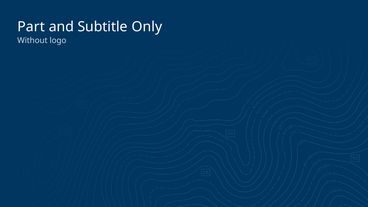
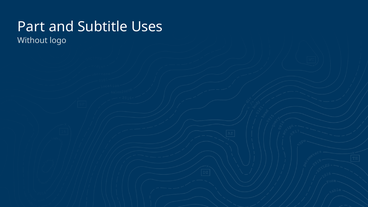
Only: Only -> Uses
